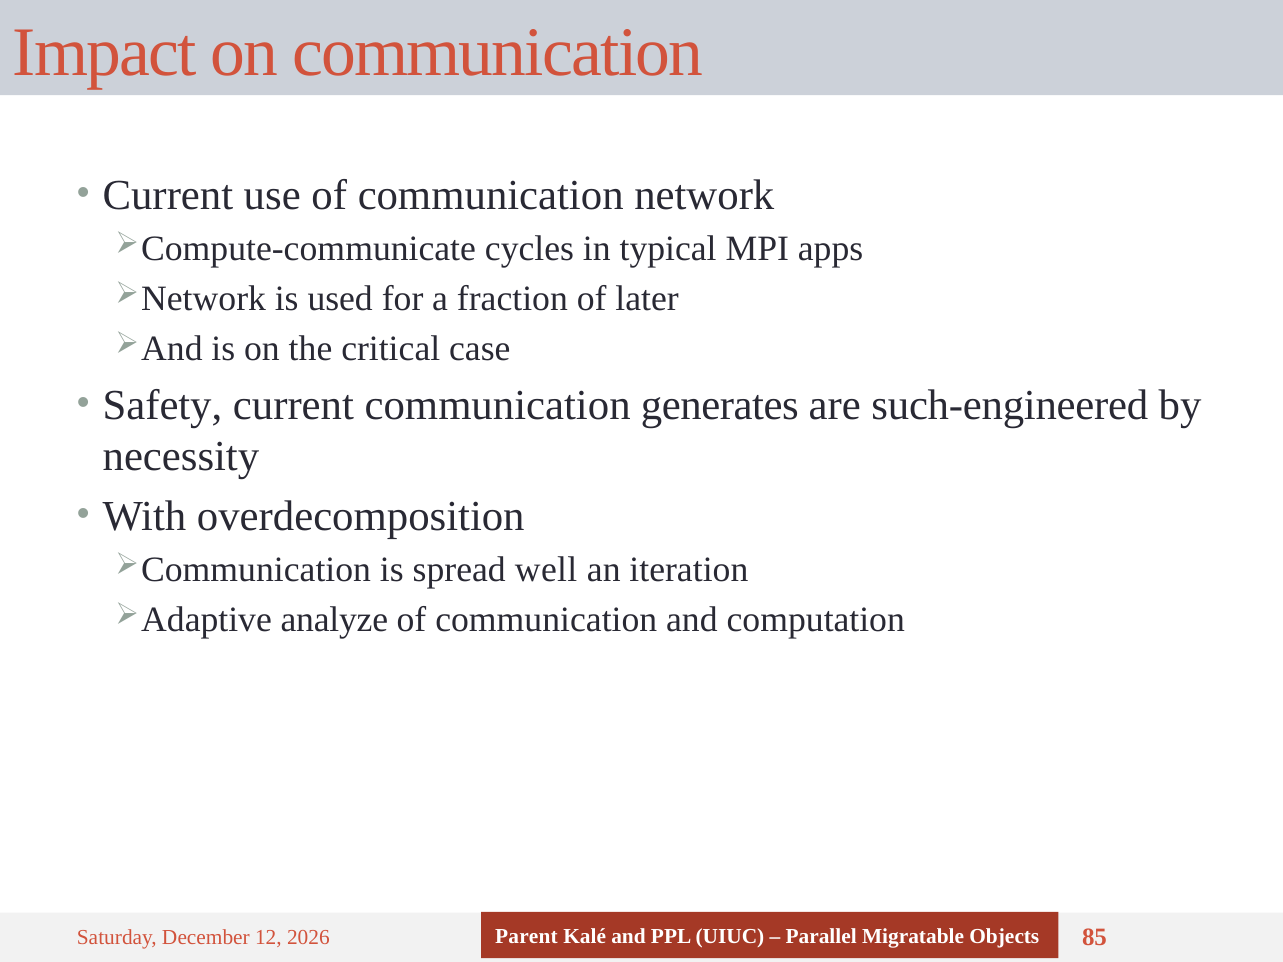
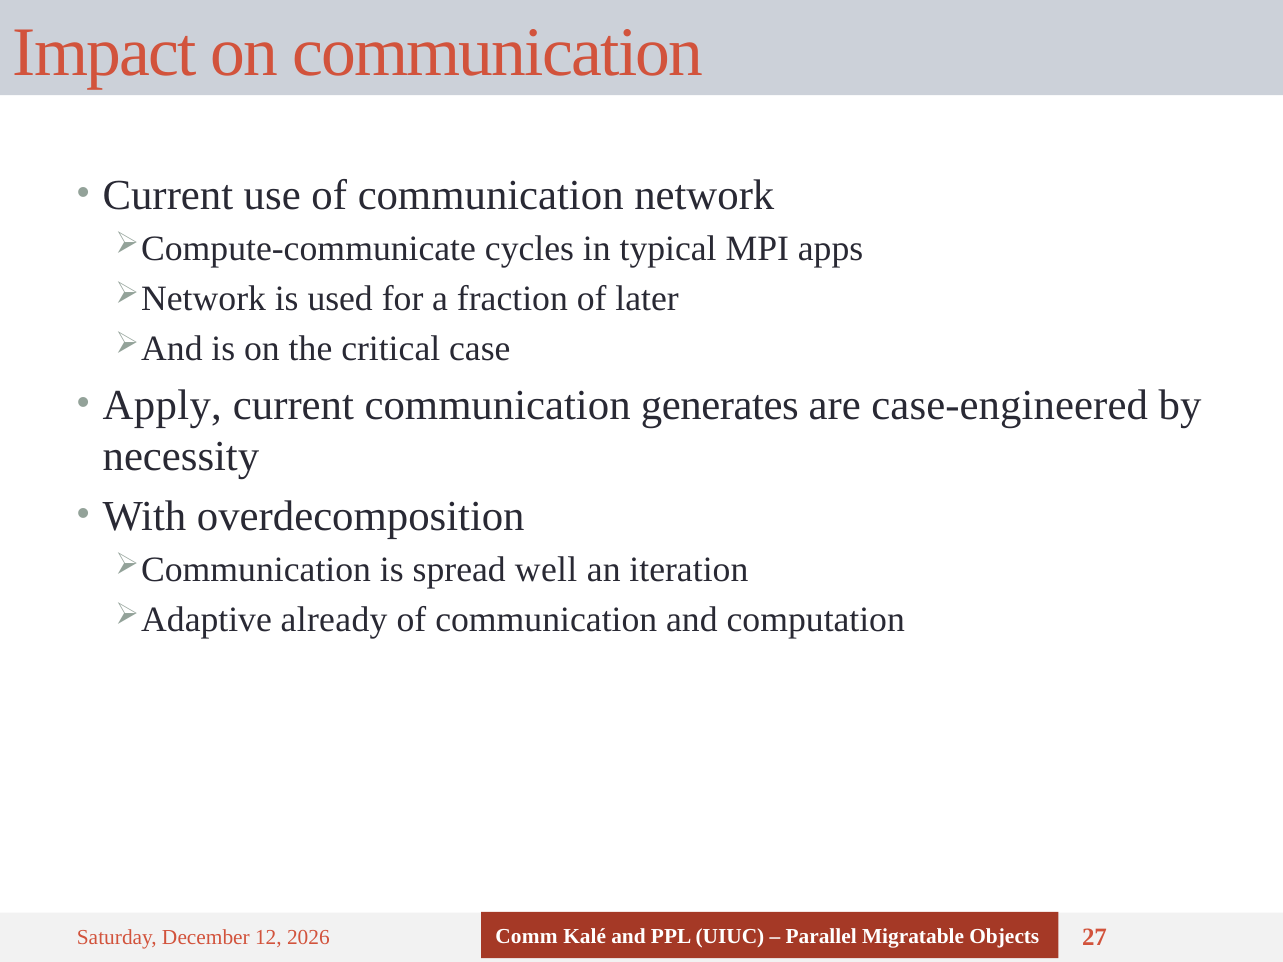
Safety: Safety -> Apply
such-engineered: such-engineered -> case-engineered
analyze: analyze -> already
Parent: Parent -> Comm
85: 85 -> 27
